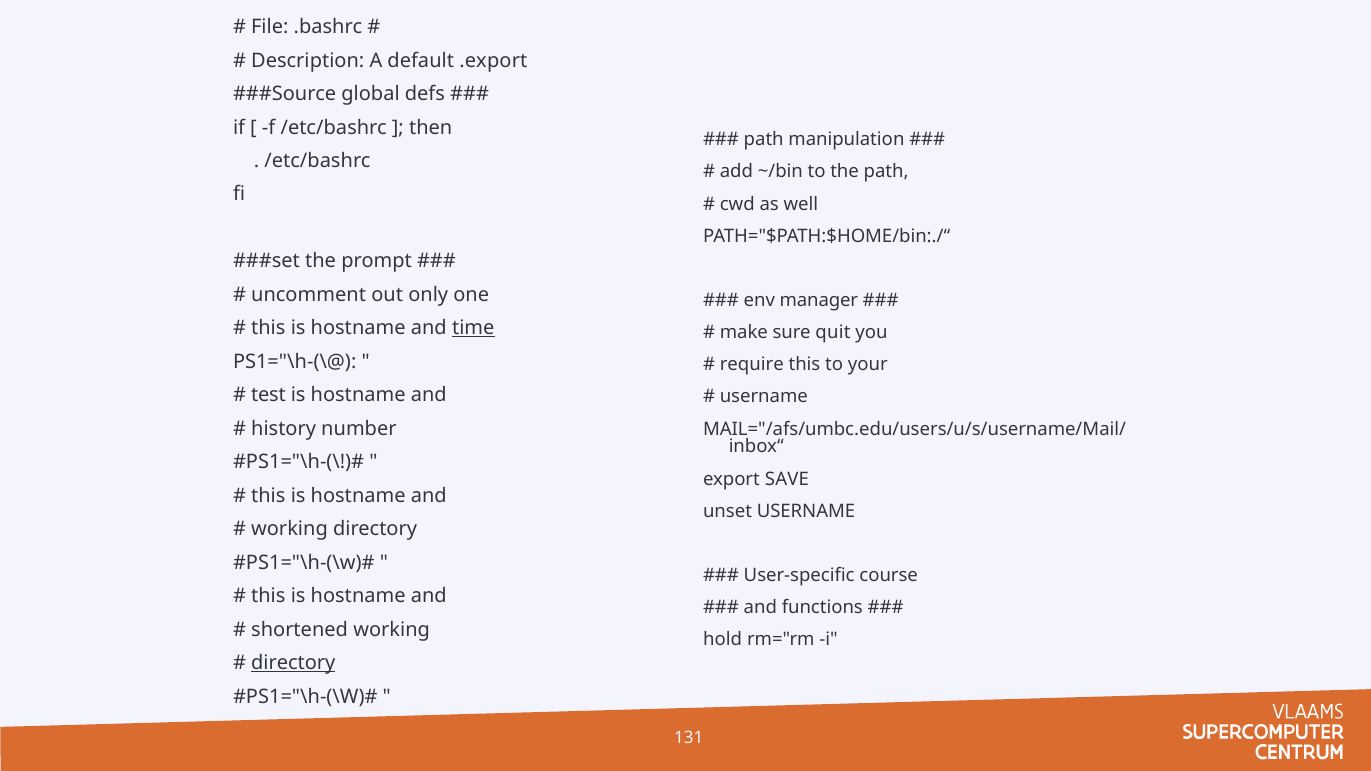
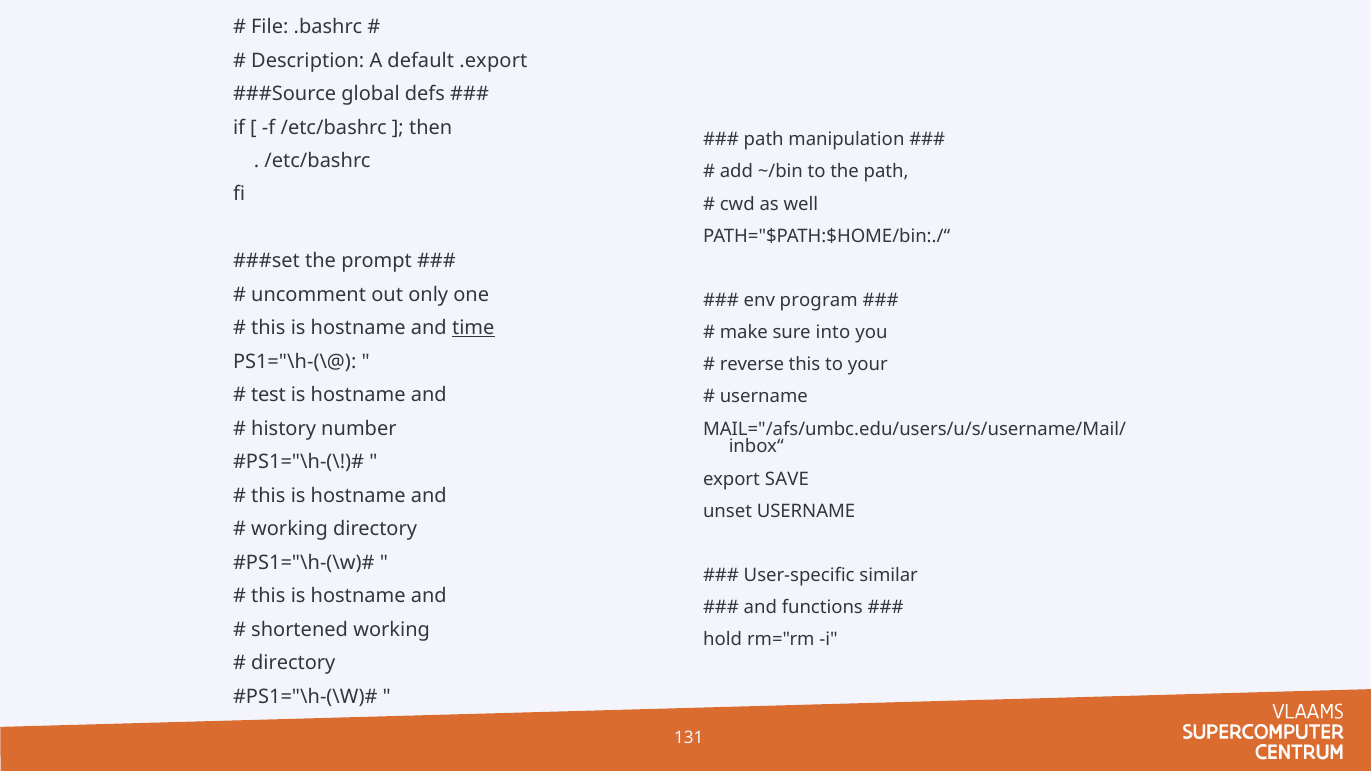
manager: manager -> program
quit: quit -> into
require: require -> reverse
course: course -> similar
directory at (293, 663) underline: present -> none
